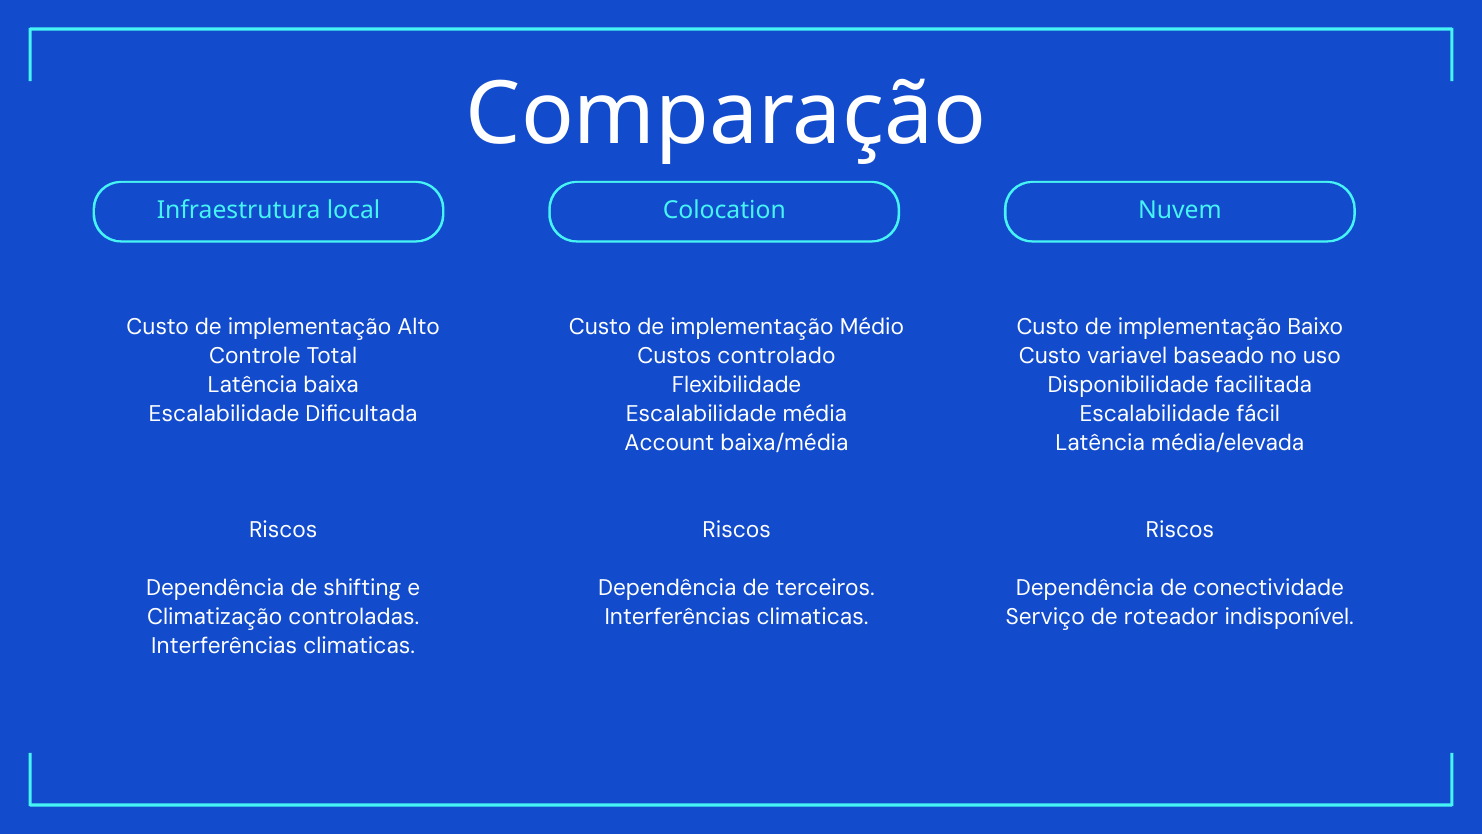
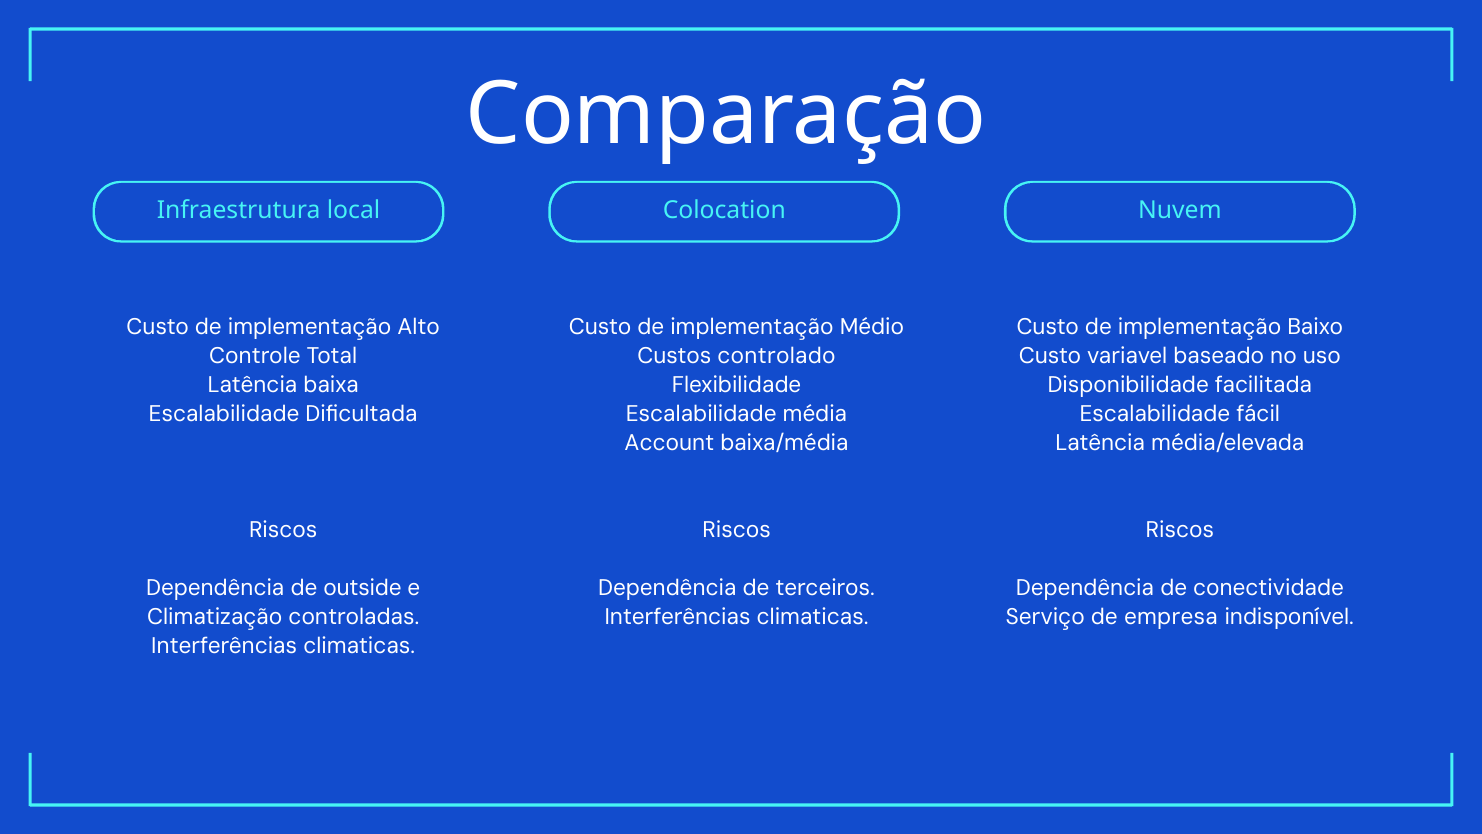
shifting: shifting -> outside
roteador: roteador -> empresa
